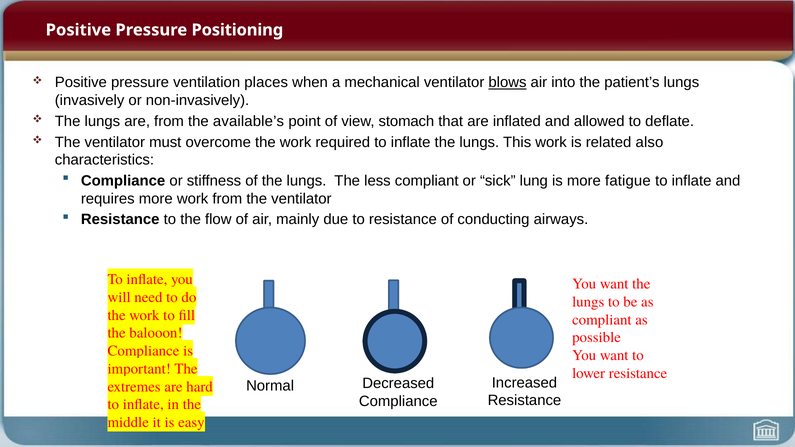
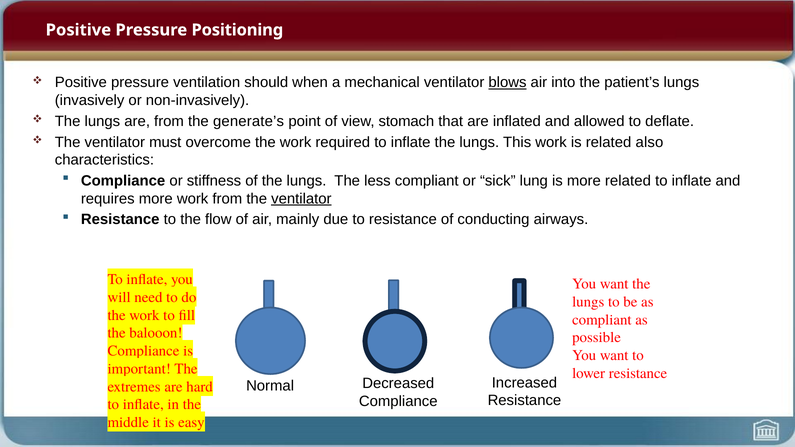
places: places -> should
available’s: available’s -> generate’s
more fatigue: fatigue -> related
ventilator at (301, 199) underline: none -> present
